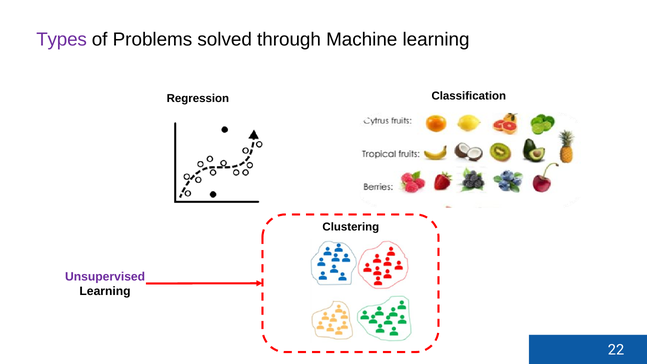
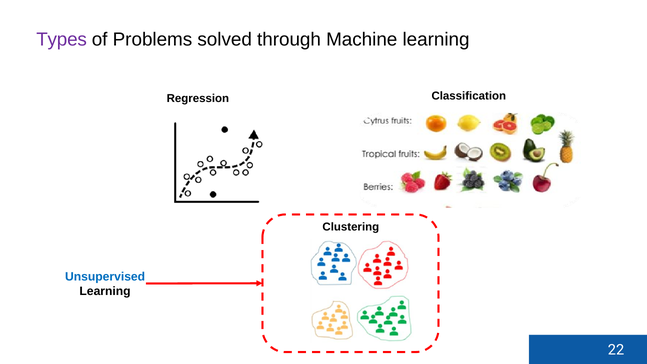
Unsupervised colour: purple -> blue
